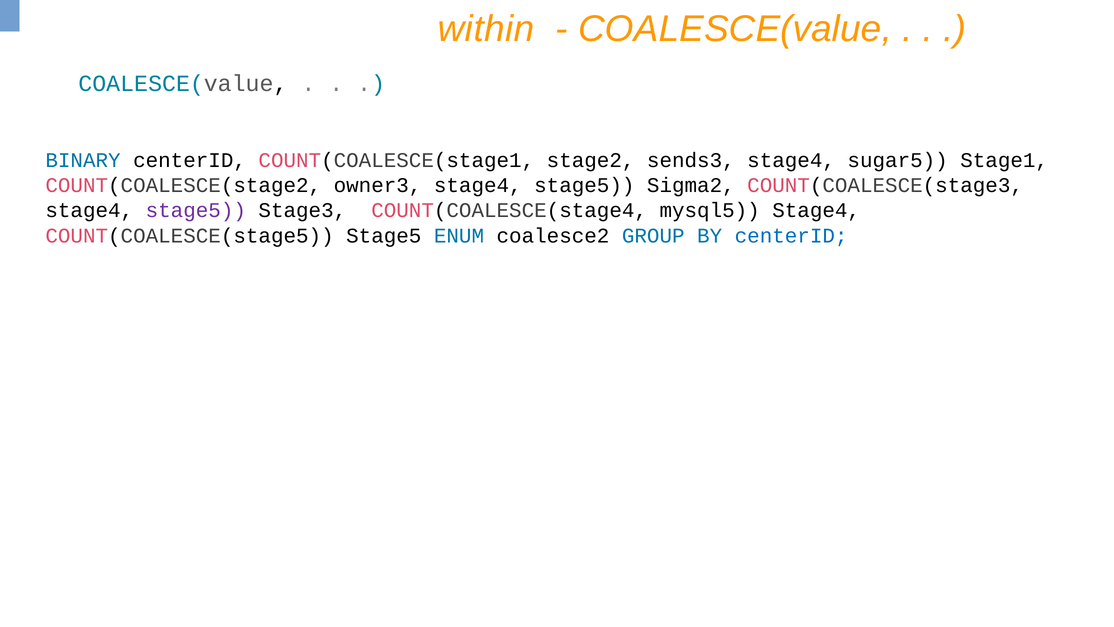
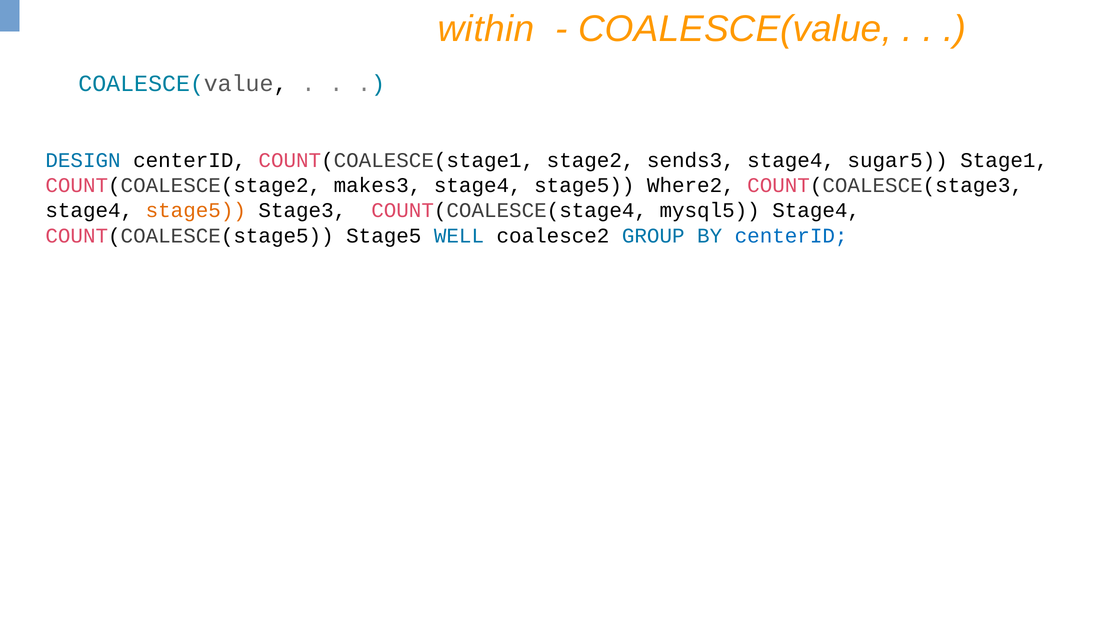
BINARY: BINARY -> DESIGN
owner3: owner3 -> makes3
Sigma2: Sigma2 -> Where2
stage5 at (196, 210) colour: purple -> orange
ENUM: ENUM -> WELL
